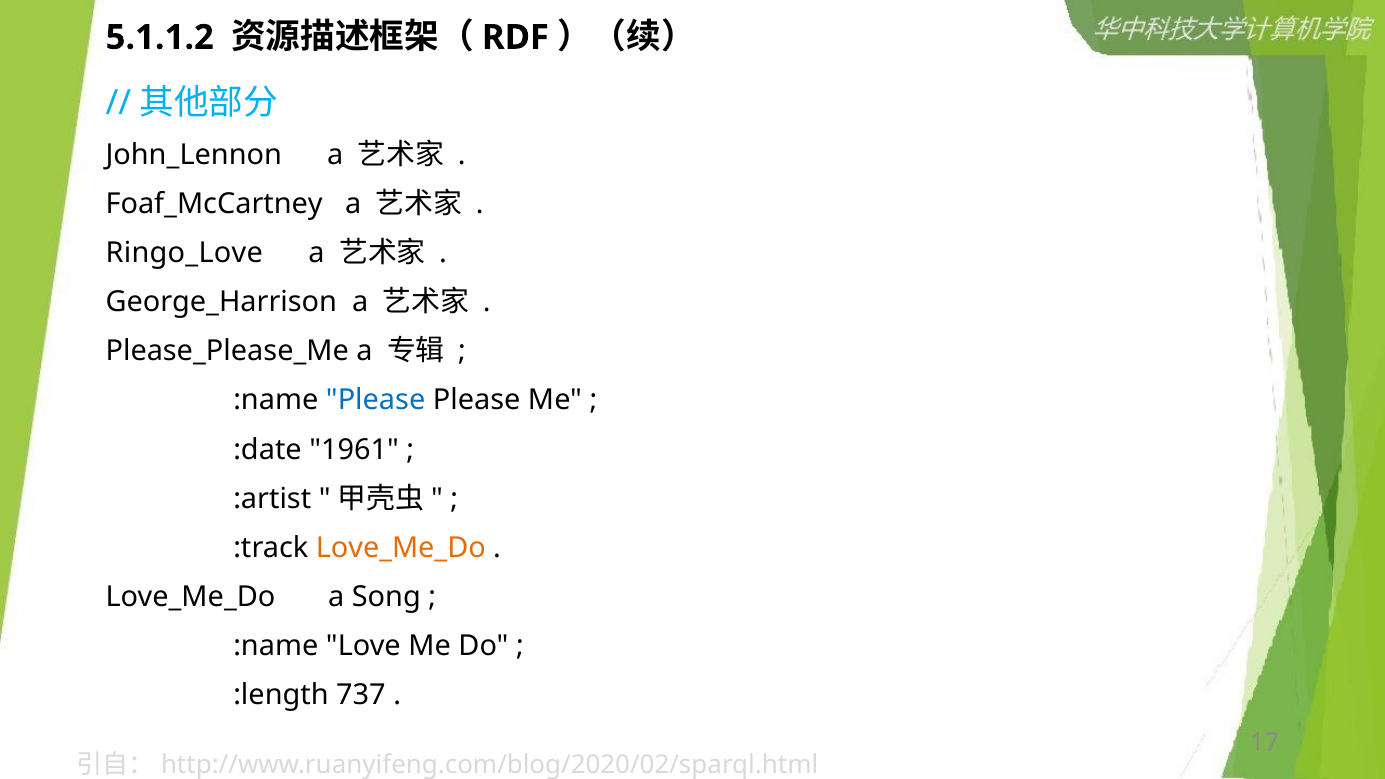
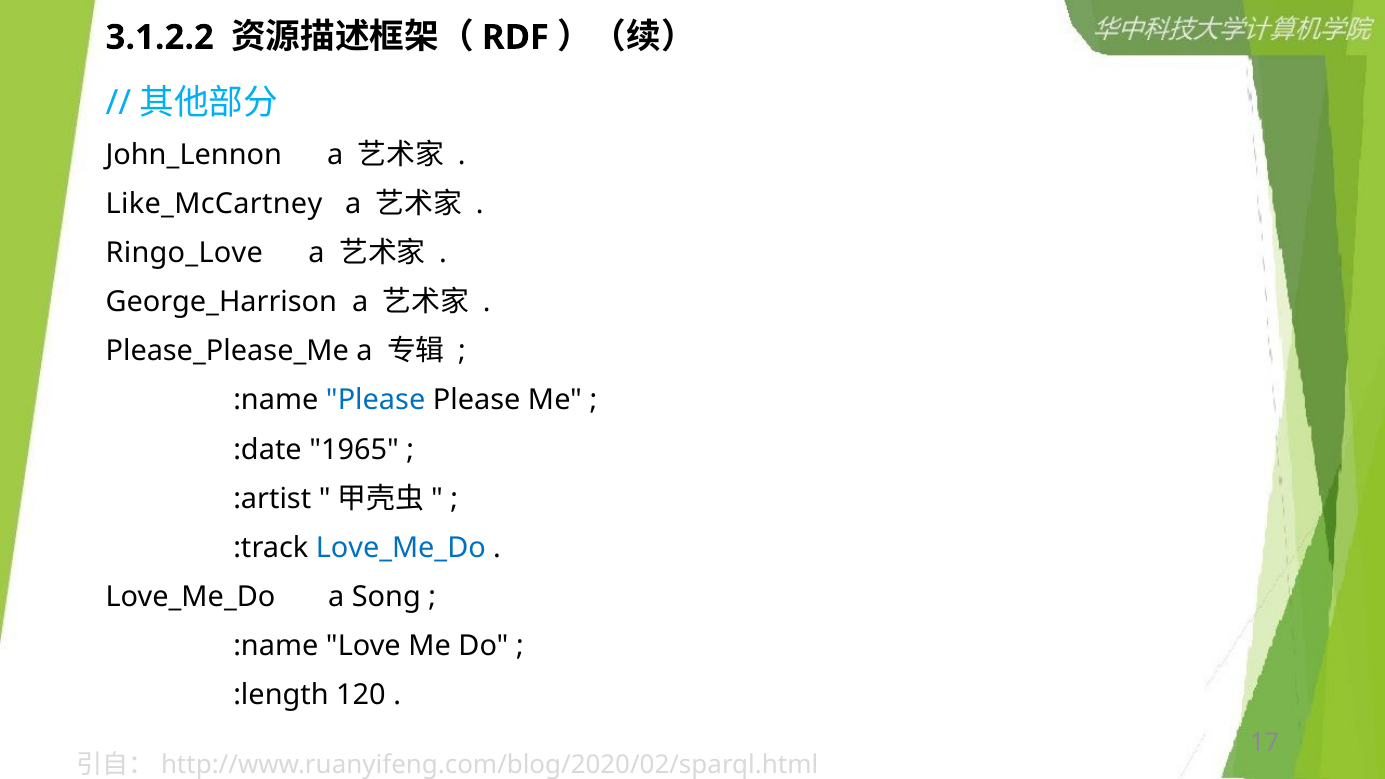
5.1.1.2: 5.1.1.2 -> 3.1.2.2
Foaf_McCartney: Foaf_McCartney -> Like_McCartney
1961: 1961 -> 1965
Love_Me_Do at (401, 548) colour: orange -> blue
737: 737 -> 120
